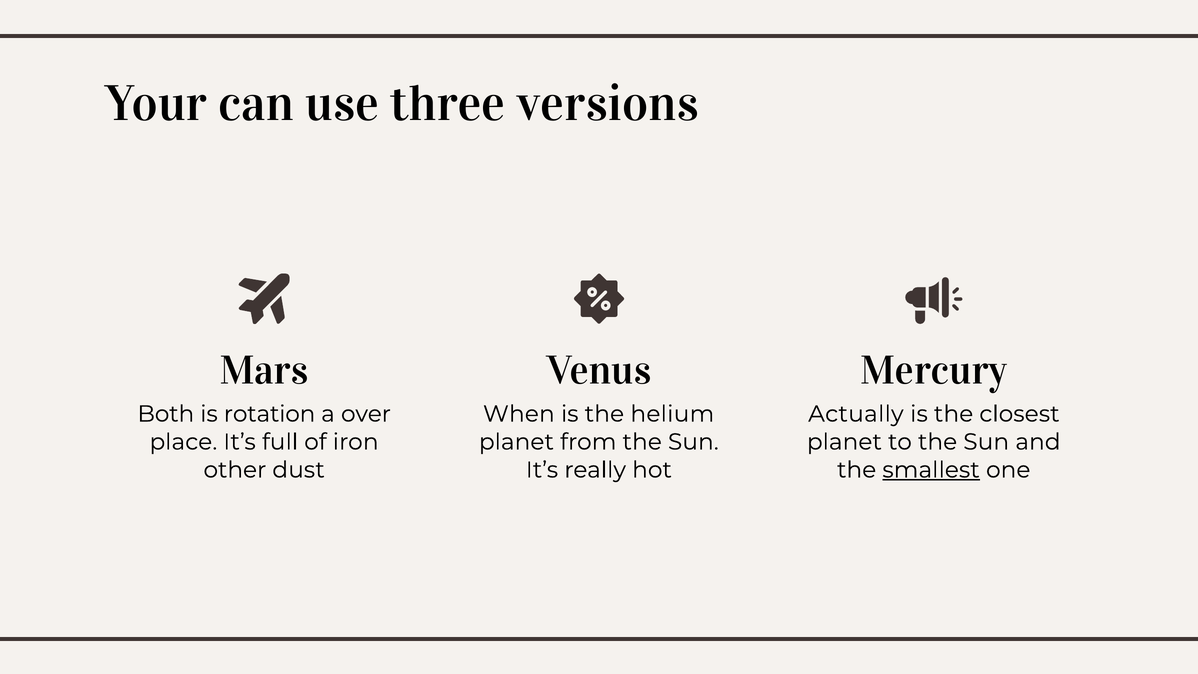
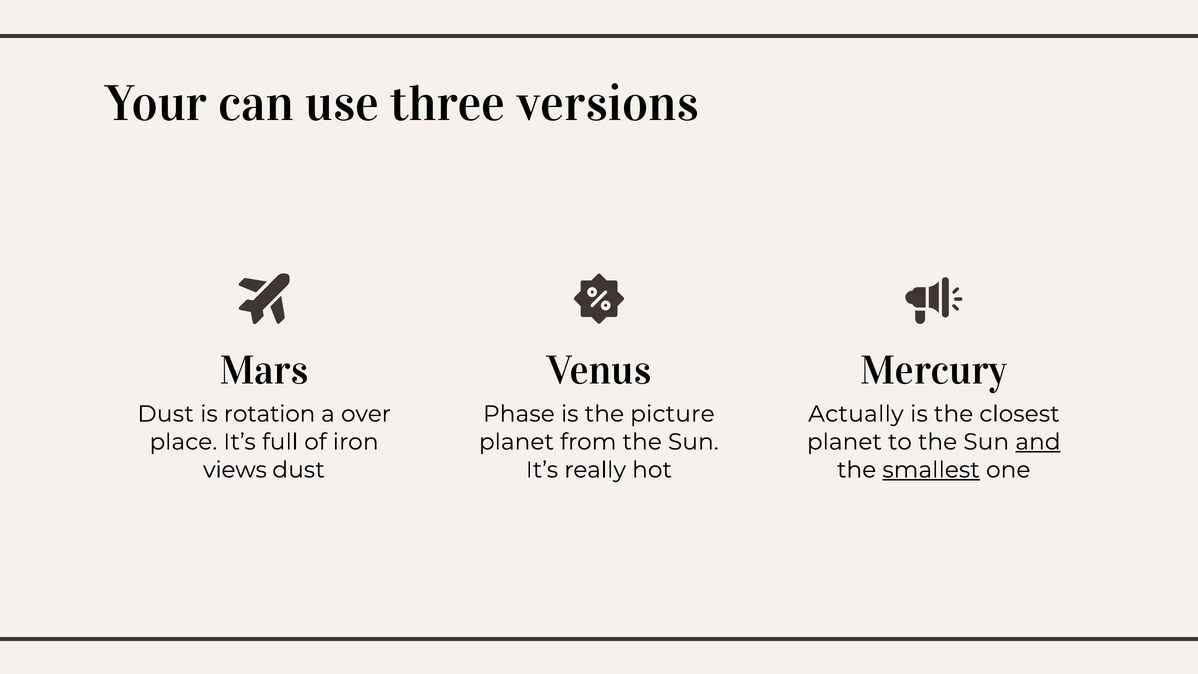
Both at (166, 414): Both -> Dust
When: When -> Phase
helium: helium -> picture
and underline: none -> present
other: other -> views
